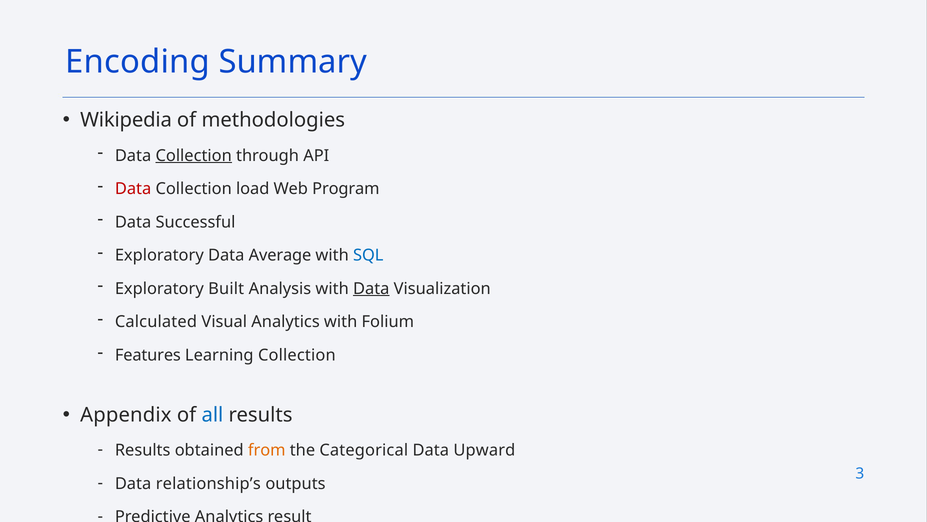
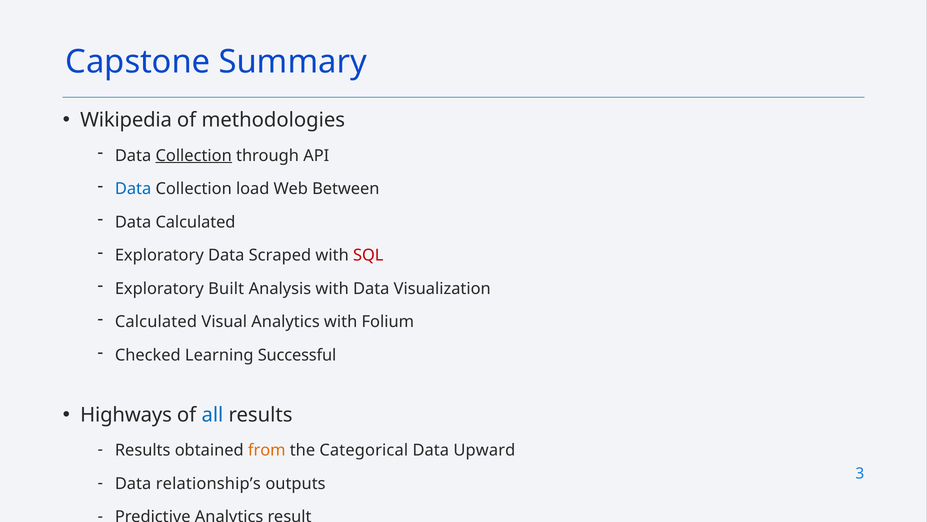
Encoding: Encoding -> Capstone
Data at (133, 189) colour: red -> blue
Program: Program -> Between
Data Successful: Successful -> Calculated
Average: Average -> Scraped
SQL colour: blue -> red
Data at (371, 288) underline: present -> none
Features: Features -> Checked
Learning Collection: Collection -> Successful
Appendix: Appendix -> Highways
